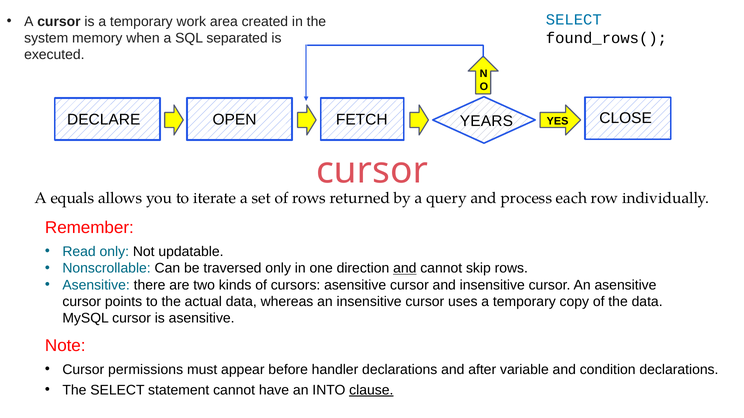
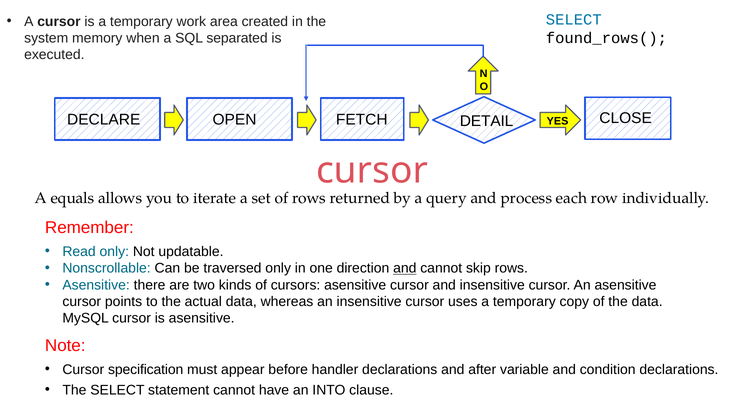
YEARS: YEARS -> DETAIL
permissions: permissions -> specification
clause underline: present -> none
